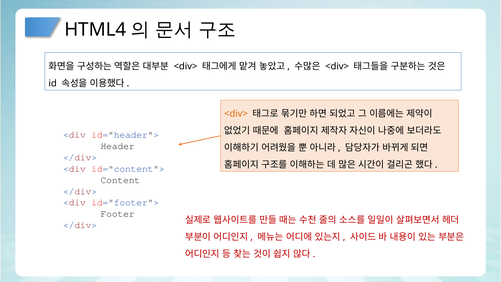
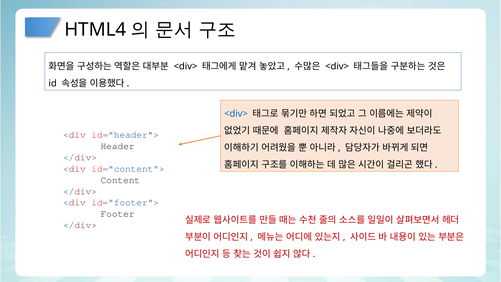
<div> at (236, 114) colour: orange -> blue
